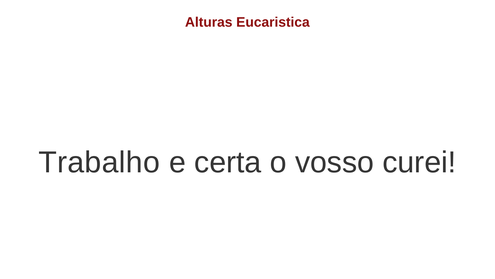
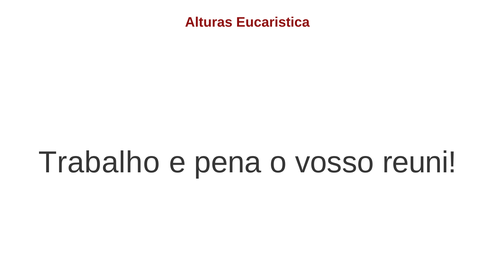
certa: certa -> pena
curei: curei -> reuni
